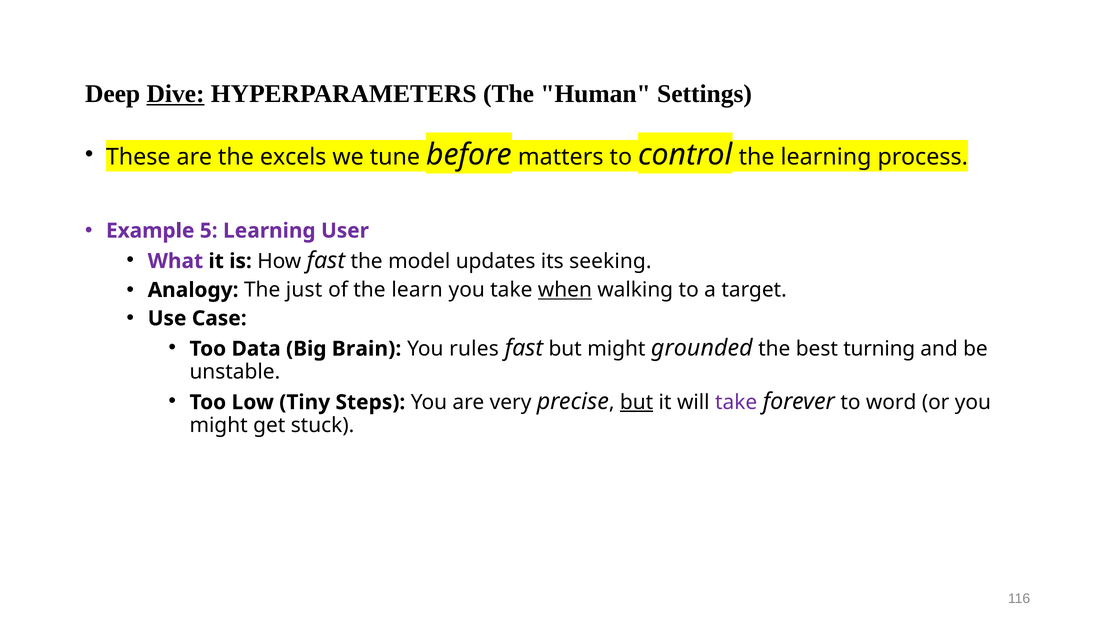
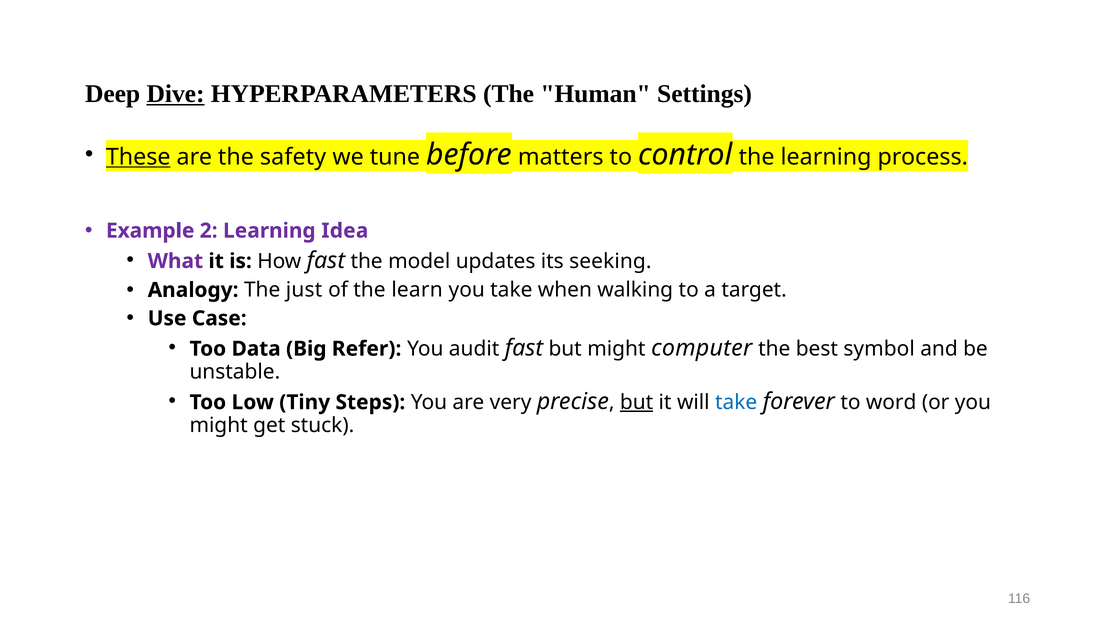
These underline: none -> present
excels: excels -> safety
5: 5 -> 2
User: User -> Idea
when underline: present -> none
Brain: Brain -> Refer
rules: rules -> audit
grounded: grounded -> computer
turning: turning -> symbol
take at (736, 402) colour: purple -> blue
